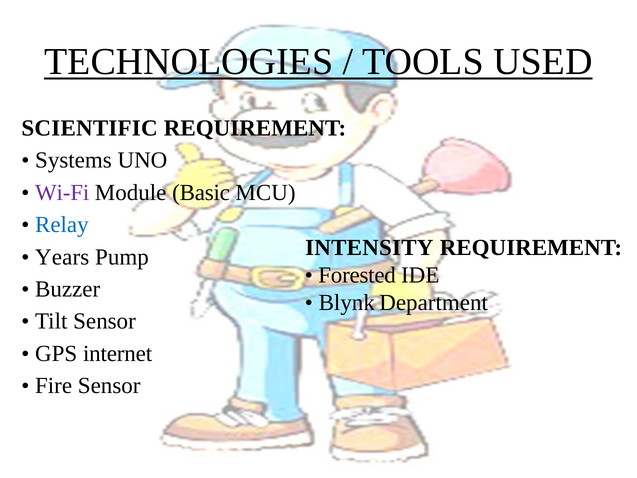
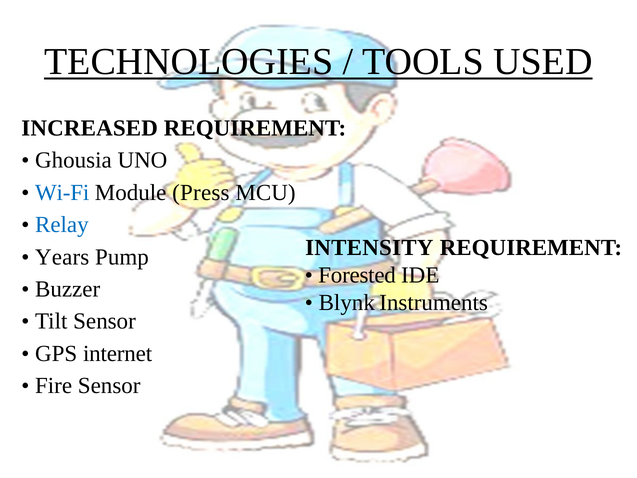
SCIENTIFIC: SCIENTIFIC -> INCREASED
Systems: Systems -> Ghousia
Wi-Fi colour: purple -> blue
Basic: Basic -> Press
Department: Department -> Instruments
